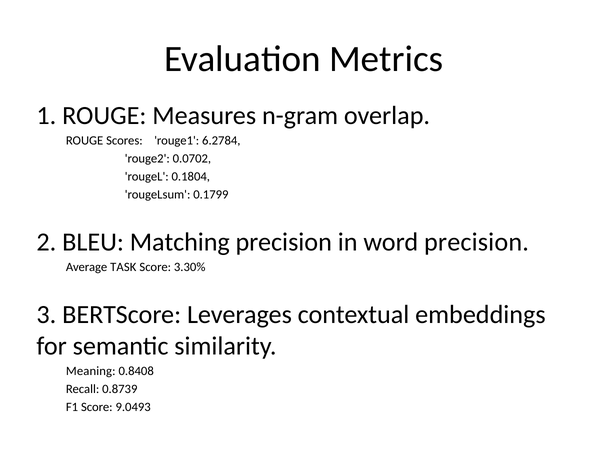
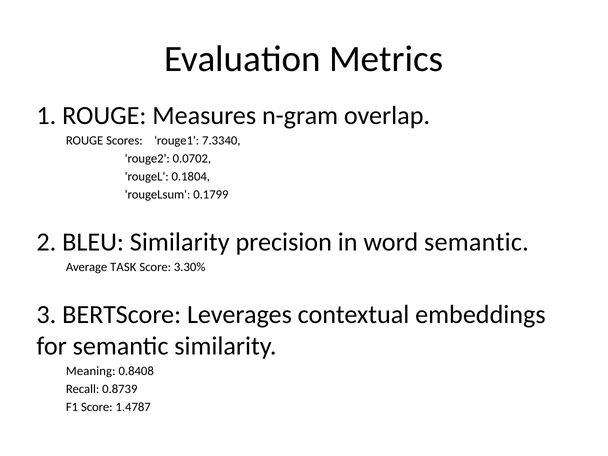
6.2784: 6.2784 -> 7.3340
BLEU Matching: Matching -> Similarity
word precision: precision -> semantic
9.0493: 9.0493 -> 1.4787
